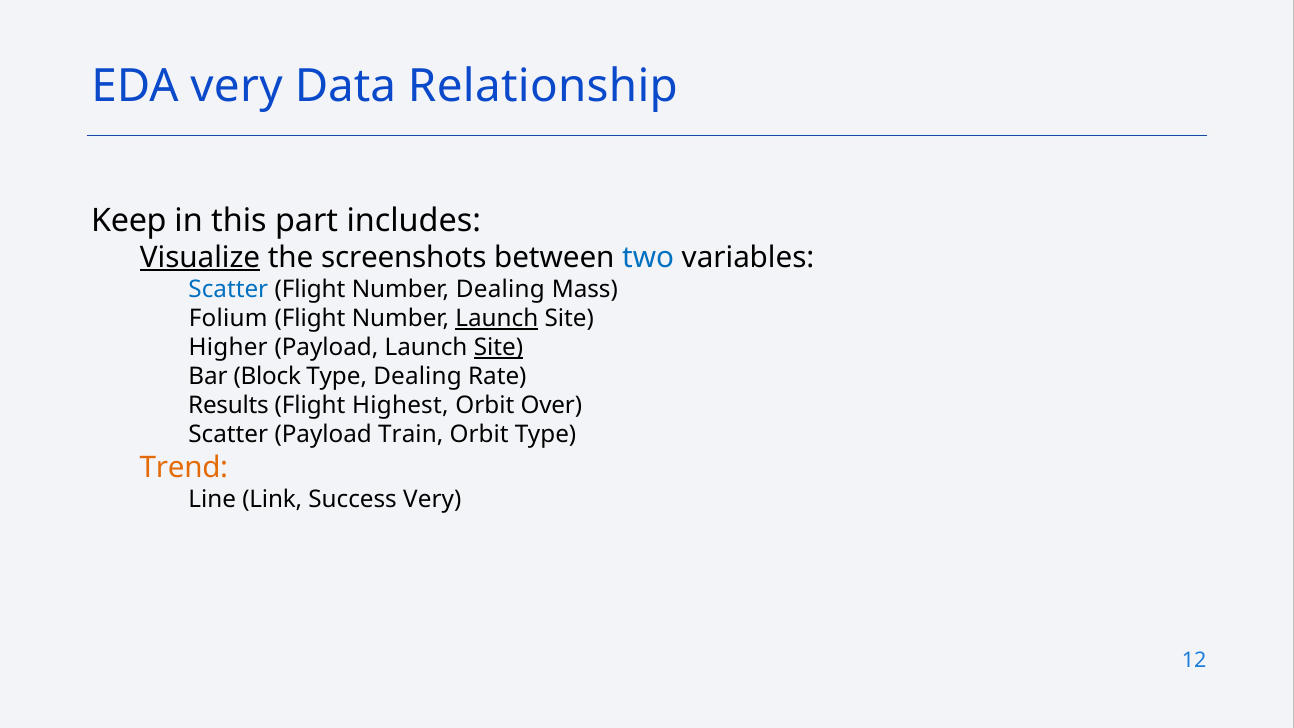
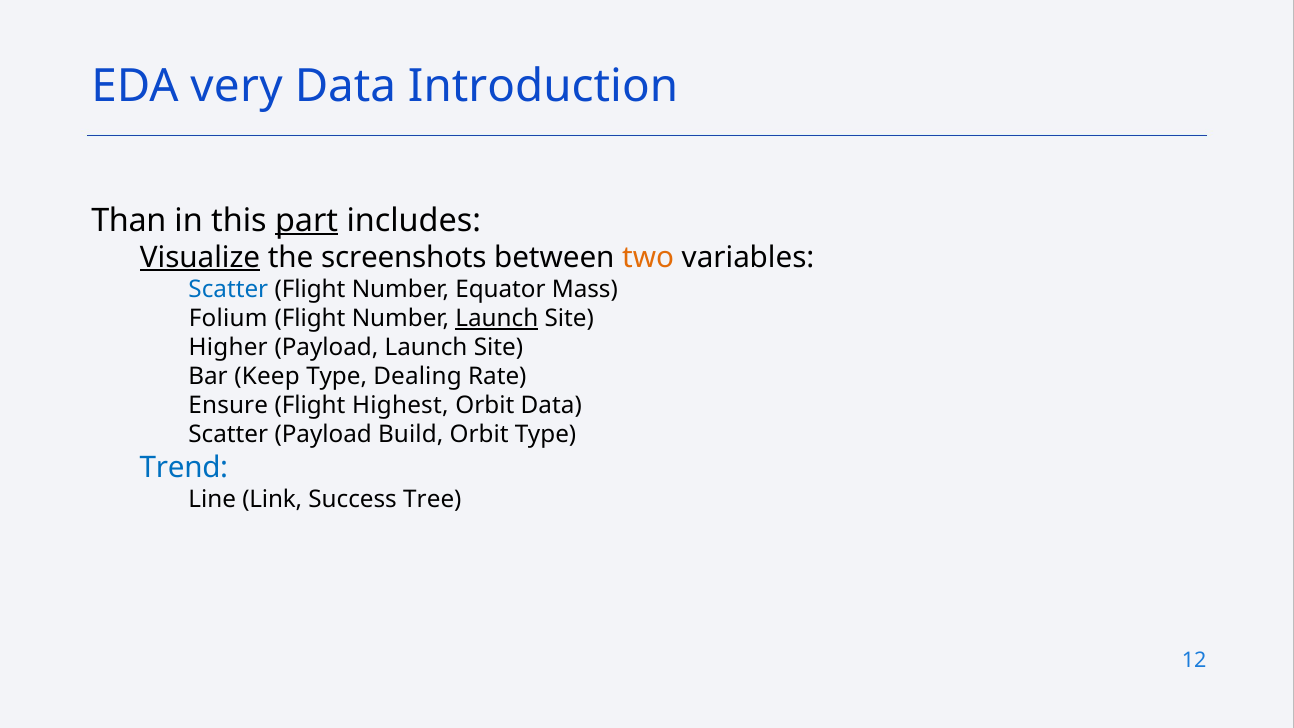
Relationship: Relationship -> Introduction
Keep: Keep -> Than
part underline: none -> present
two colour: blue -> orange
Number Dealing: Dealing -> Equator
Site at (498, 347) underline: present -> none
Block: Block -> Keep
Results: Results -> Ensure
Orbit Over: Over -> Data
Train: Train -> Build
Trend colour: orange -> blue
Success Very: Very -> Tree
